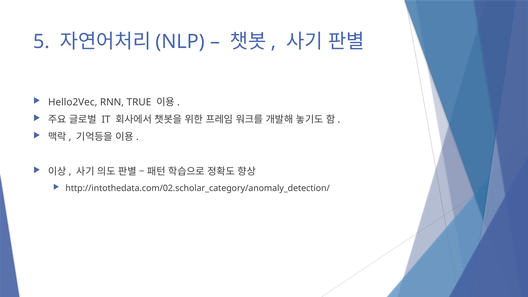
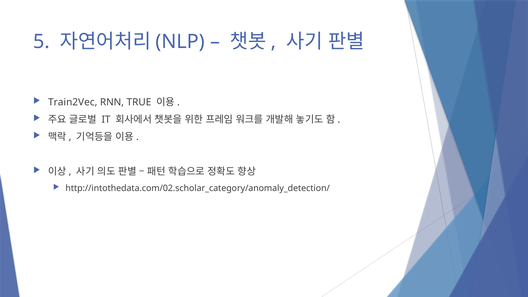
Hello2Vec: Hello2Vec -> Train2Vec
